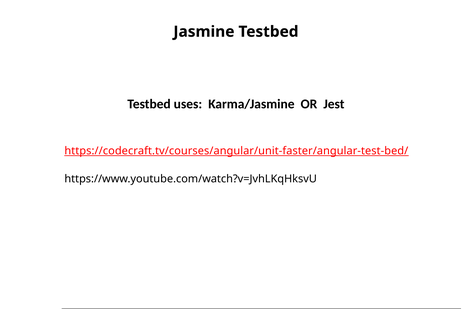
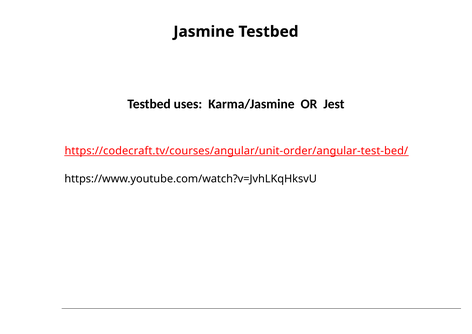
https://codecraft.tv/courses/angular/unit-faster/angular-test-bed/: https://codecraft.tv/courses/angular/unit-faster/angular-test-bed/ -> https://codecraft.tv/courses/angular/unit-order/angular-test-bed/
